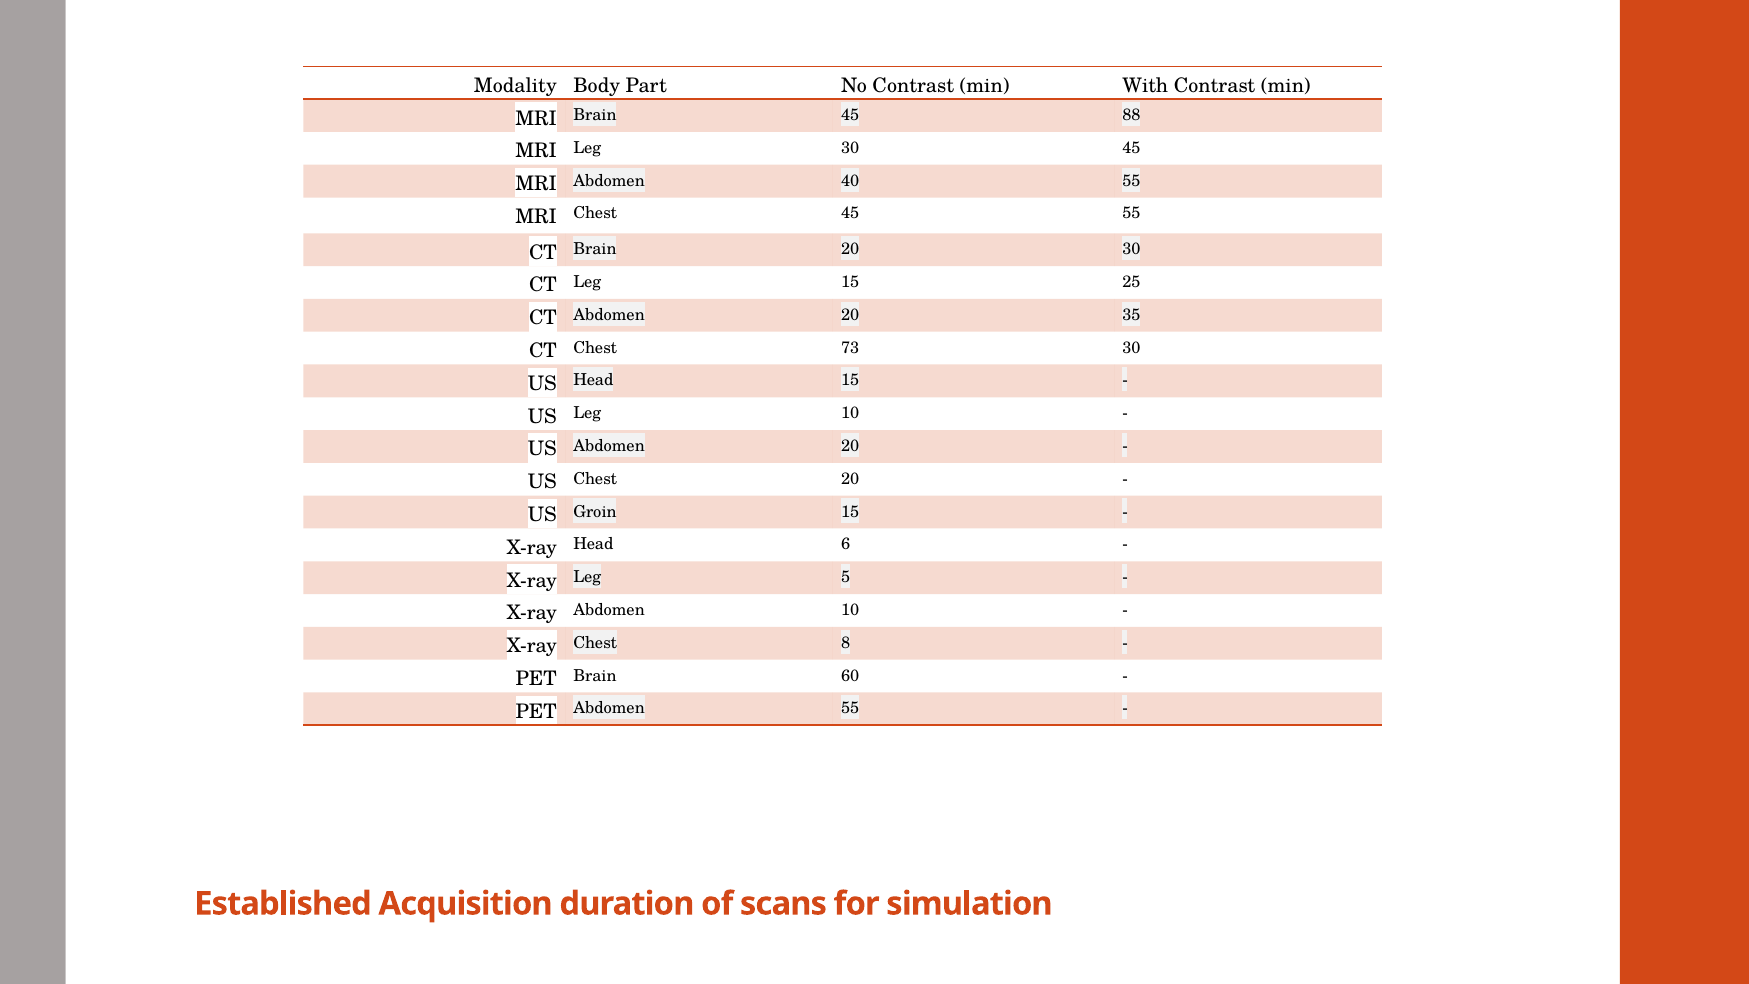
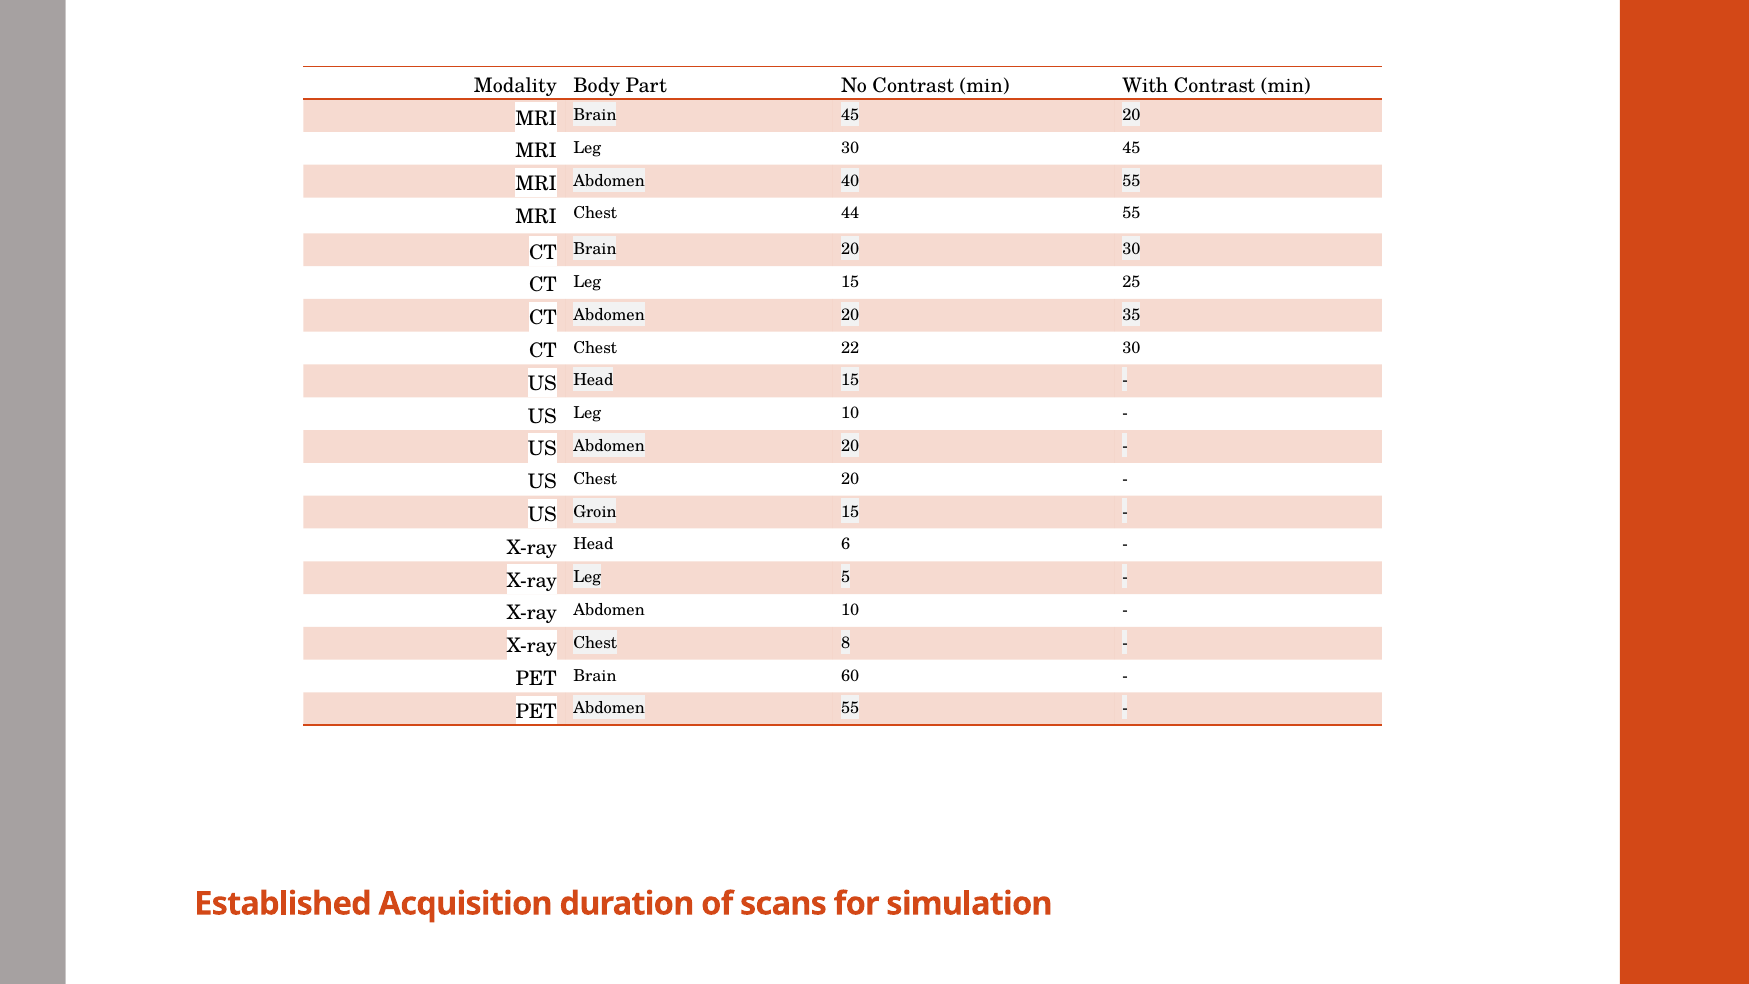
45 88: 88 -> 20
Chest 45: 45 -> 44
73: 73 -> 22
